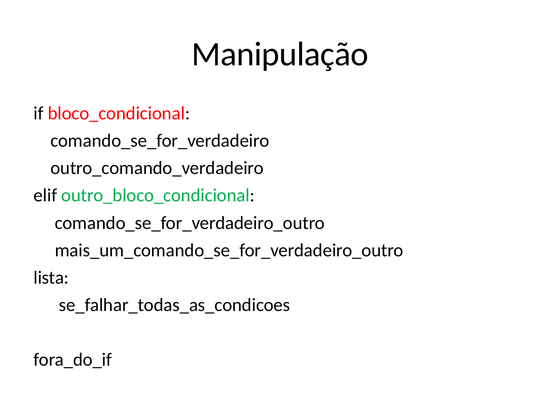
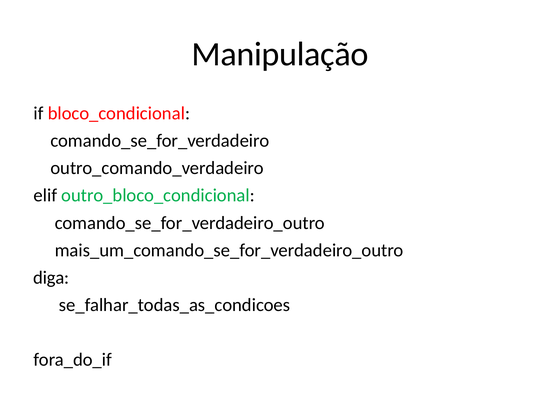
lista: lista -> diga
